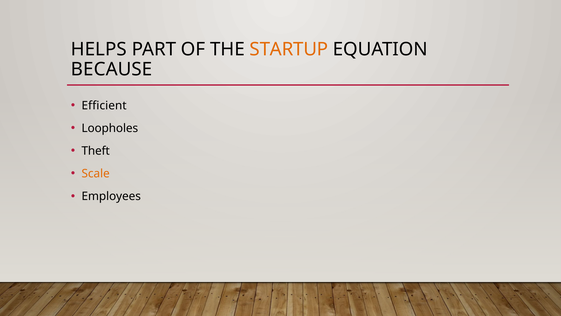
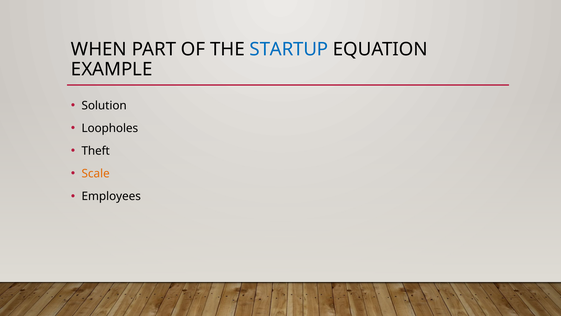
HELPS: HELPS -> WHEN
STARTUP colour: orange -> blue
BECAUSE: BECAUSE -> EXAMPLE
Efficient: Efficient -> Solution
